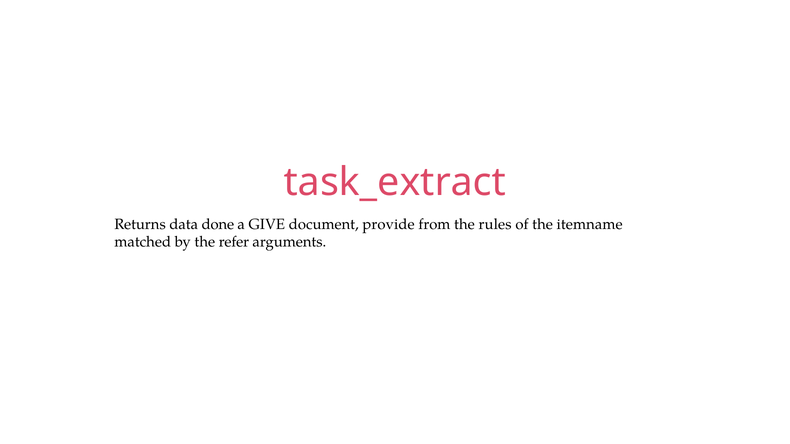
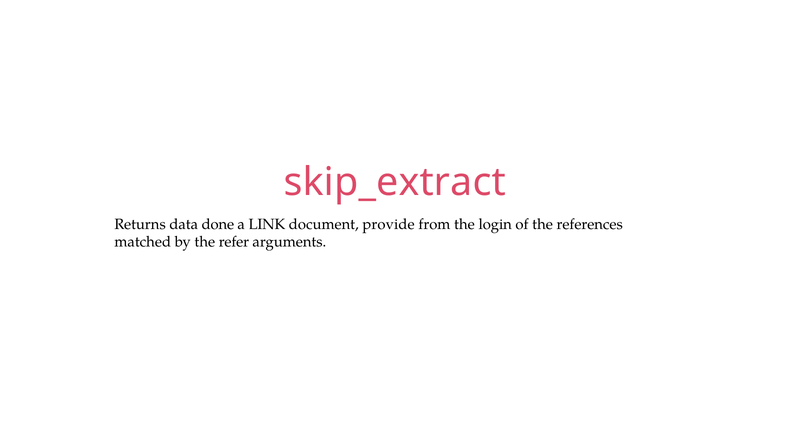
task_extract: task_extract -> skip_extract
GIVE: GIVE -> LINK
rules: rules -> login
itemname: itemname -> references
